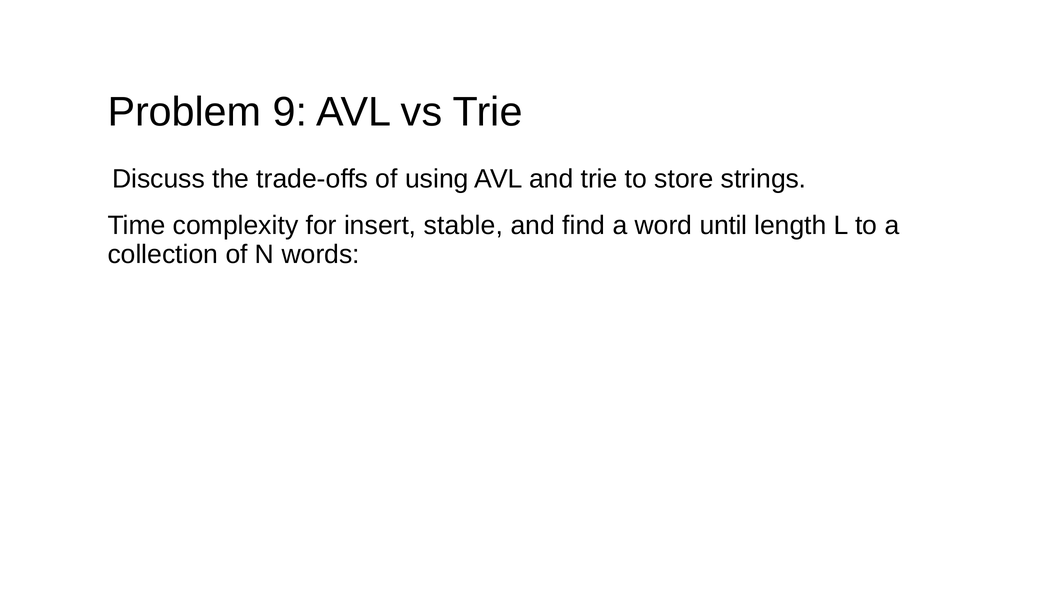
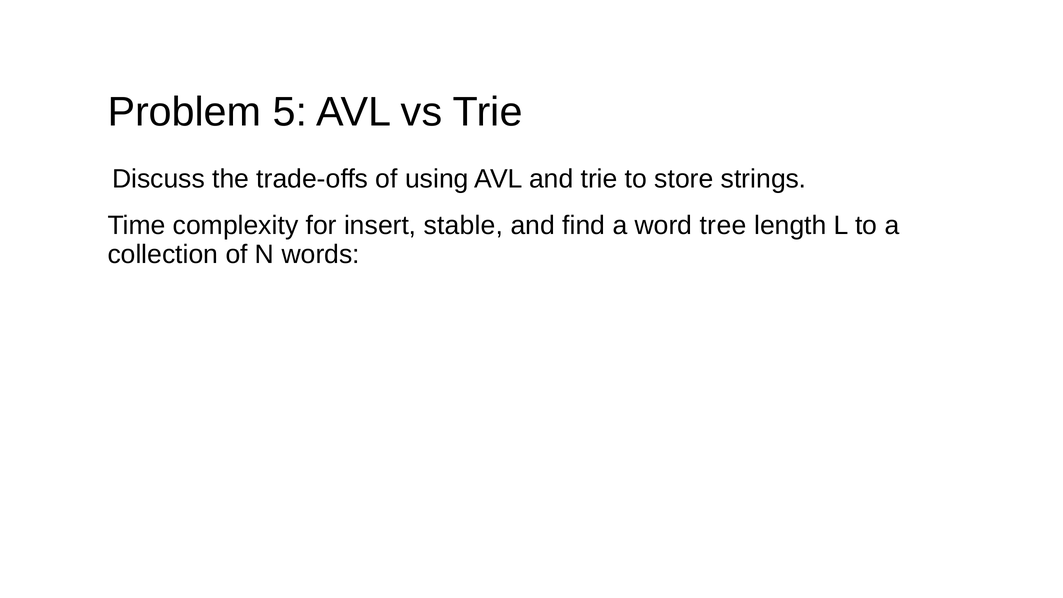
9: 9 -> 5
until: until -> tree
